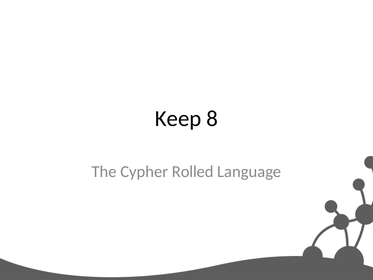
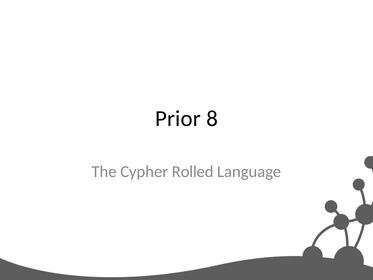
Keep: Keep -> Prior
